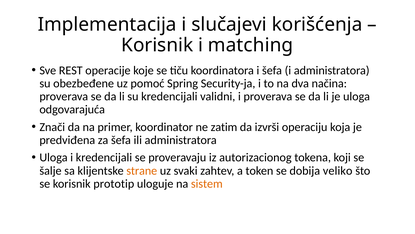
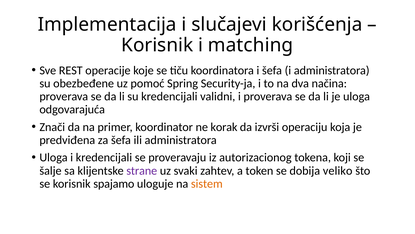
zatim: zatim -> korak
strane colour: orange -> purple
prototip: prototip -> spajamo
